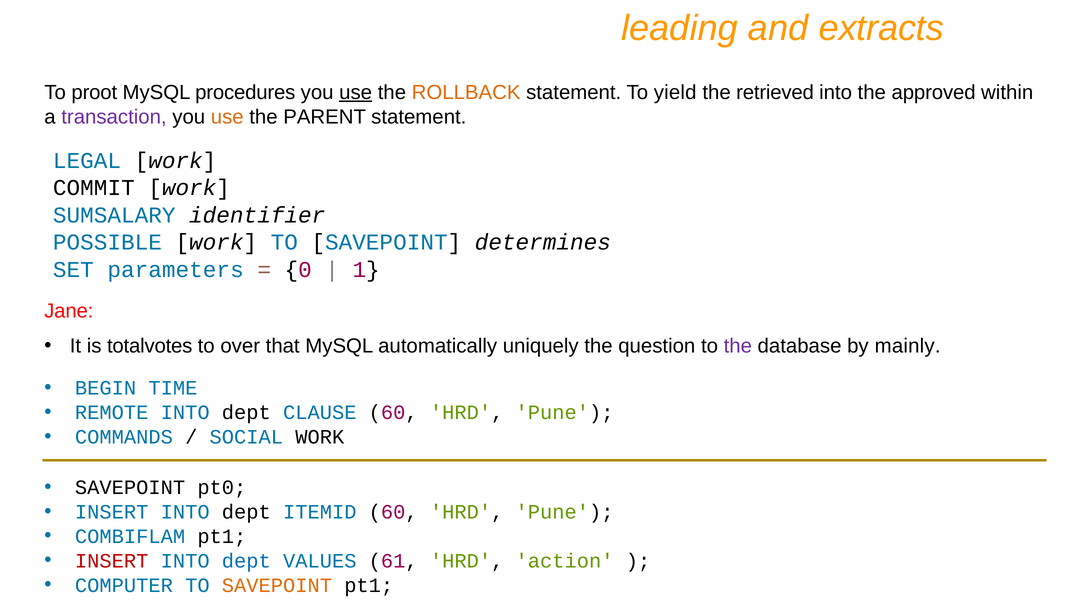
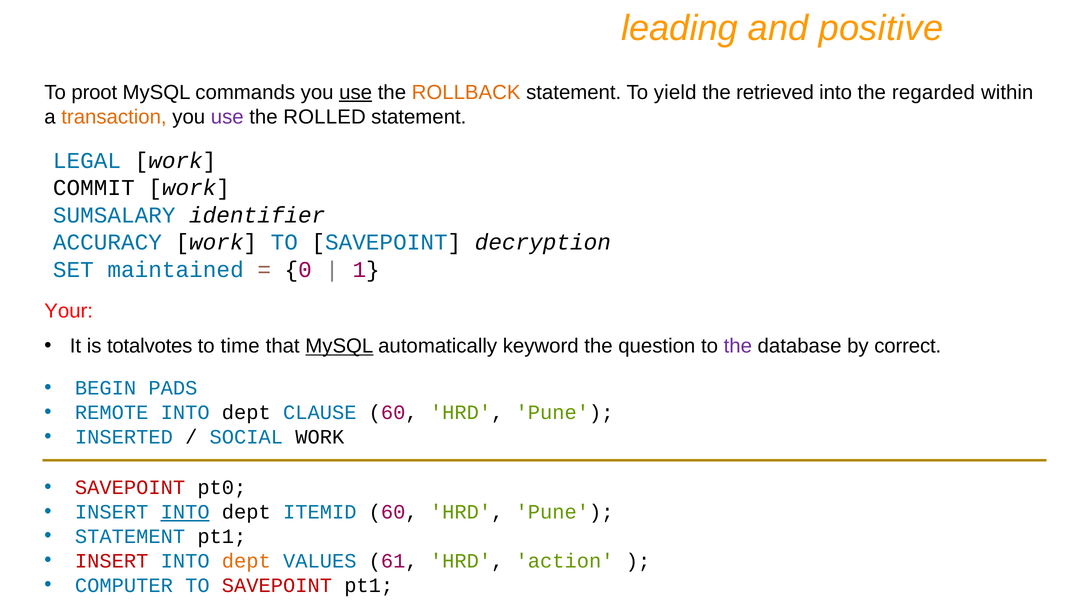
extracts: extracts -> positive
procedures: procedures -> commands
approved: approved -> regarded
transaction colour: purple -> orange
use at (227, 117) colour: orange -> purple
PARENT: PARENT -> ROLLED
POSSIBLE: POSSIBLE -> ACCURACY
determines: determines -> decryption
parameters: parameters -> maintained
Jane: Jane -> Your
over: over -> time
MySQL at (339, 346) underline: none -> present
uniquely: uniquely -> keyword
mainly: mainly -> correct
TIME: TIME -> PADS
COMMANDS: COMMANDS -> INSERTED
SAVEPOINT at (130, 487) colour: black -> red
INTO at (185, 512) underline: none -> present
COMBIFLAM at (130, 536): COMBIFLAM -> STATEMENT
dept at (246, 561) colour: blue -> orange
SAVEPOINT at (277, 585) colour: orange -> red
